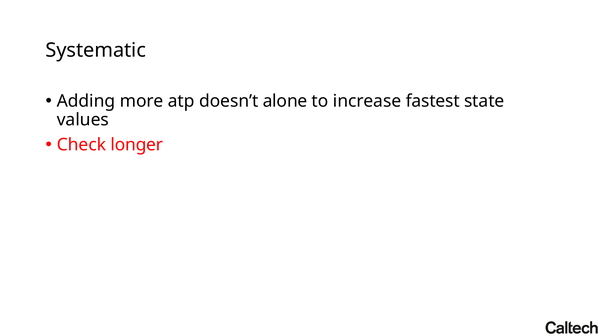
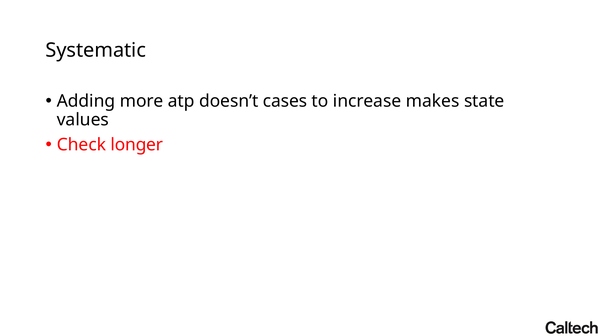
alone: alone -> cases
fastest: fastest -> makes
